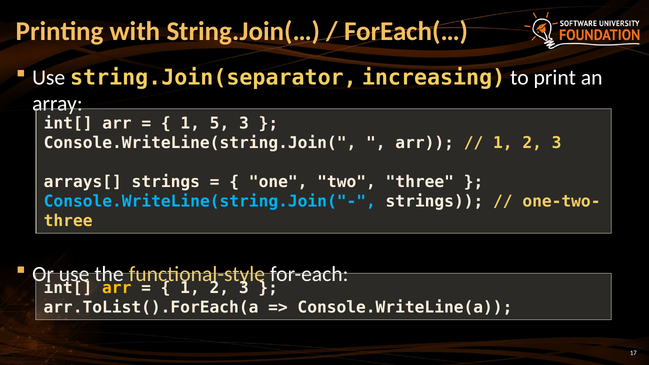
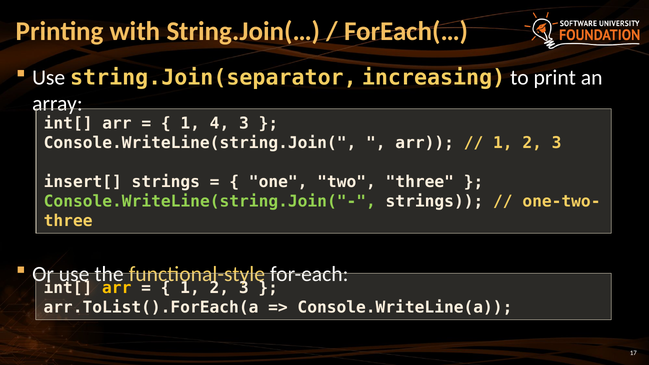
5: 5 -> 4
arrays[: arrays[ -> insert[
Console.WriteLine(string.Join("- colour: light blue -> light green
